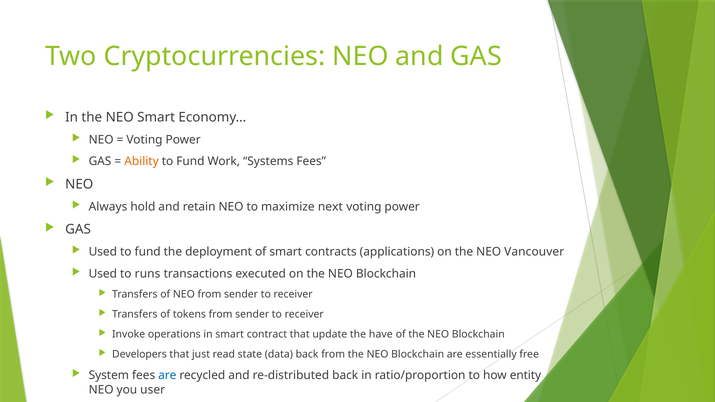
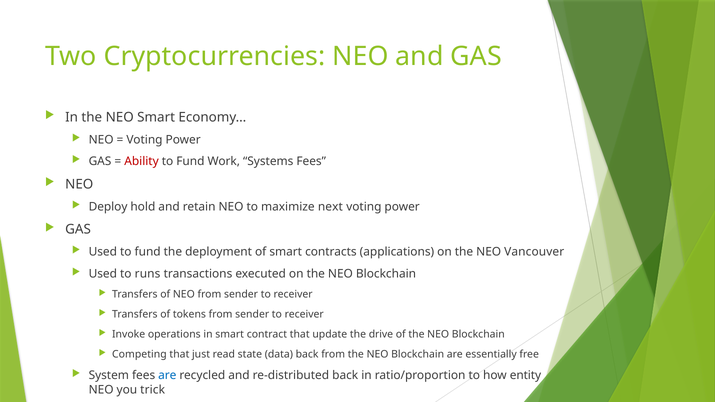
Ability colour: orange -> red
Always: Always -> Deploy
have: have -> drive
Developers: Developers -> Competing
user: user -> trick
